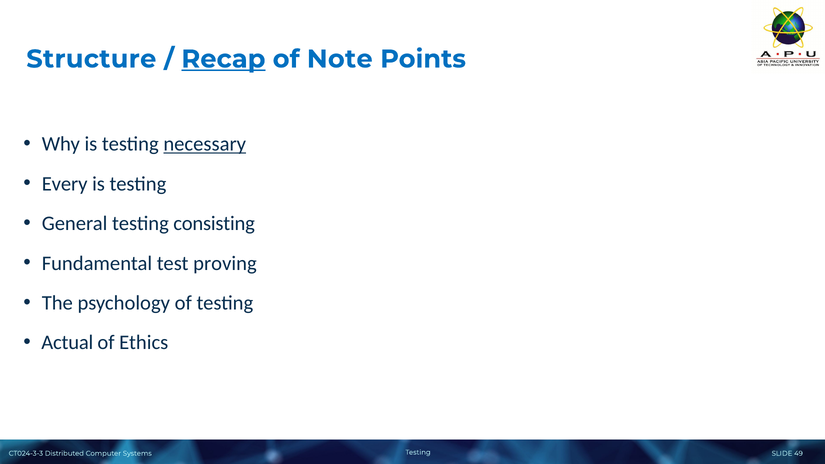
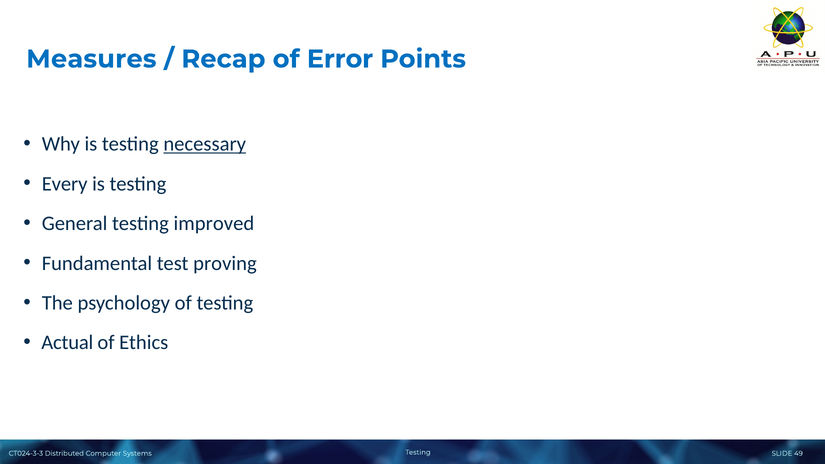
Structure: Structure -> Measures
Recap underline: present -> none
Note: Note -> Error
consisting: consisting -> improved
